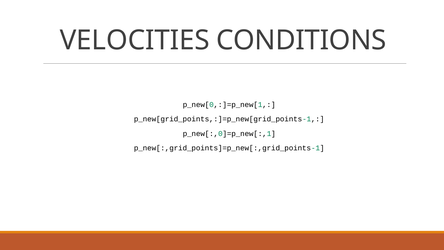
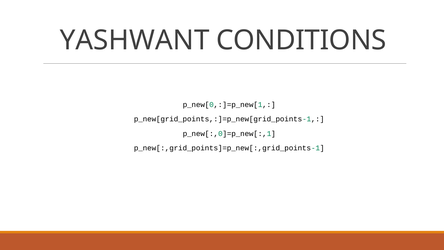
VELOCITIES: VELOCITIES -> YASHWANT
